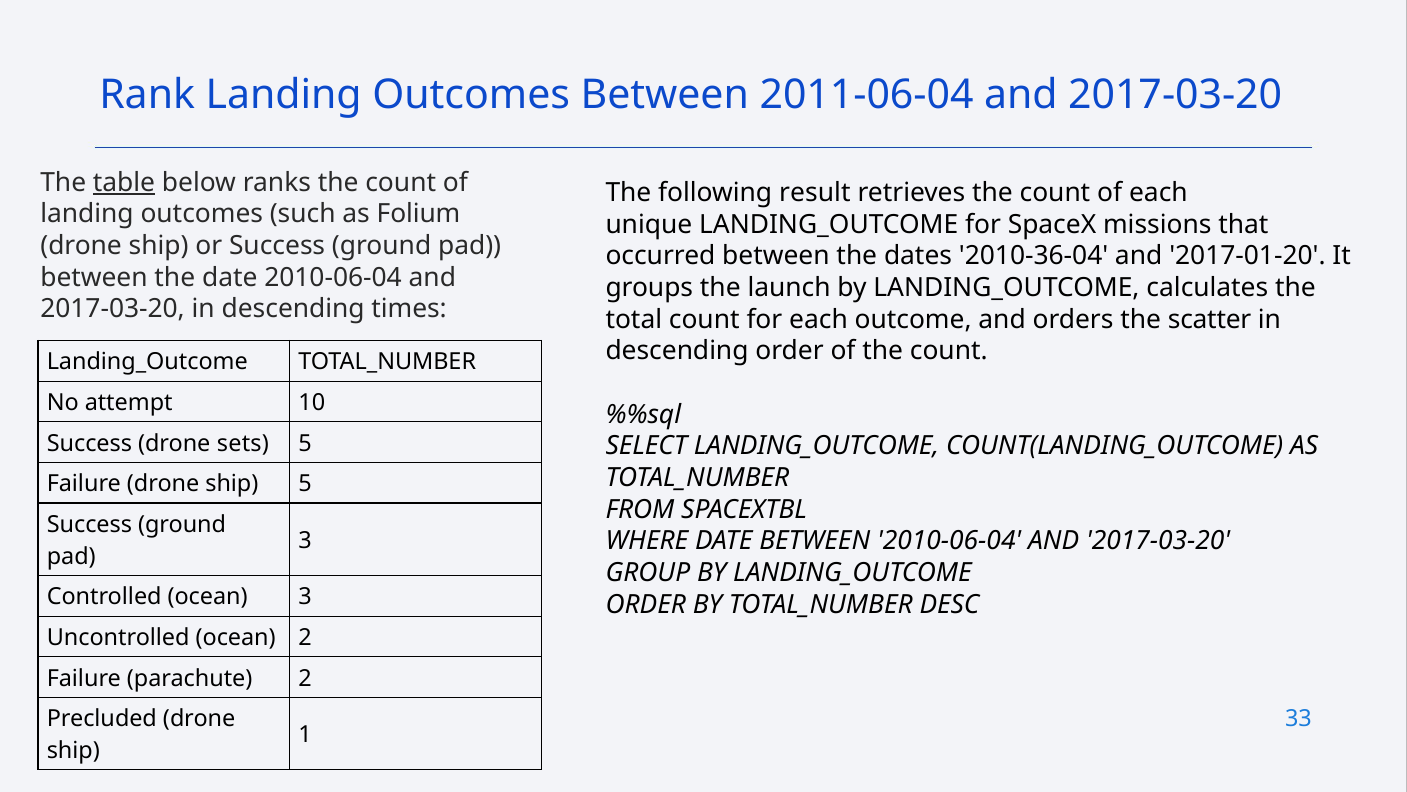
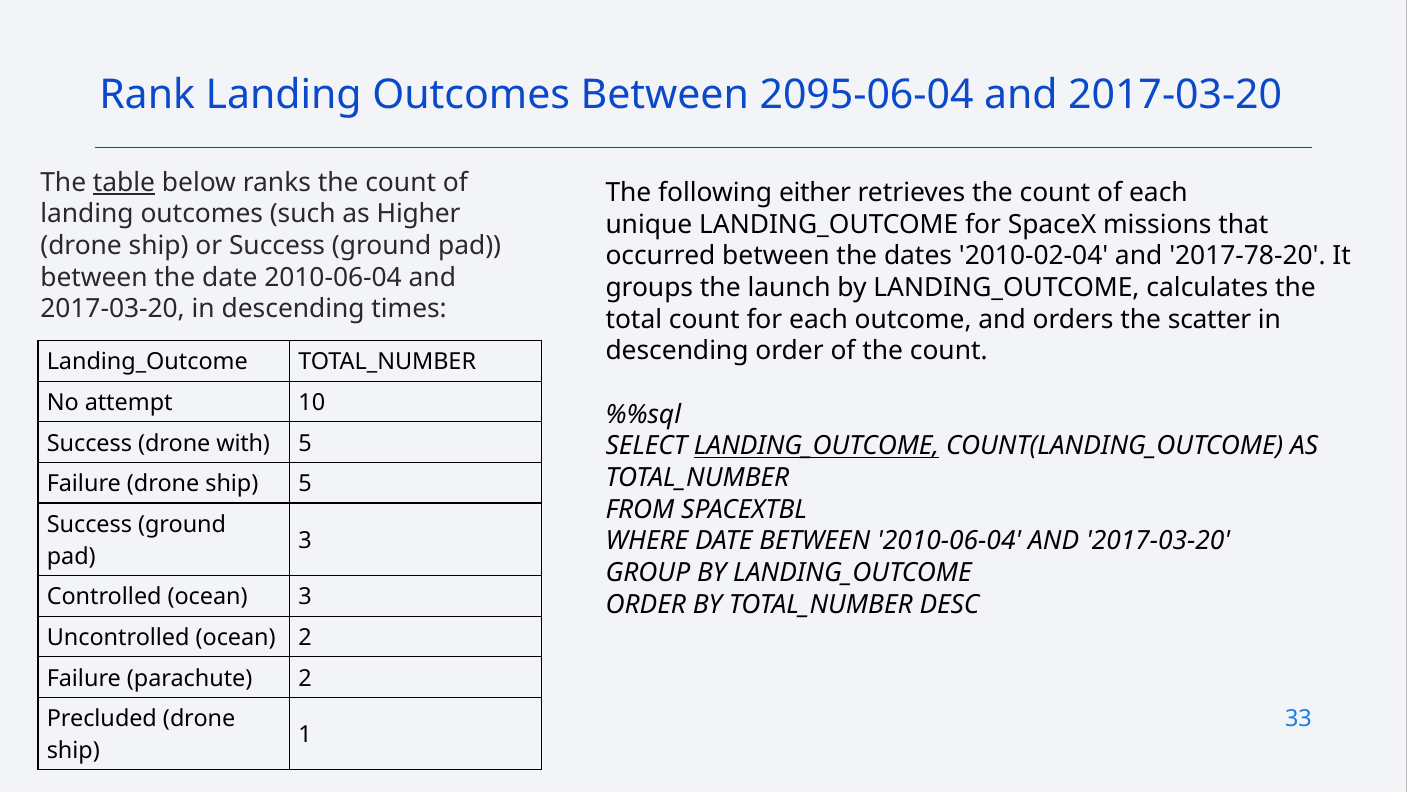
2011-06-04: 2011-06-04 -> 2095-06-04
result: result -> either
Folium: Folium -> Higher
2010-36-04: 2010-36-04 -> 2010-02-04
2017-01-20: 2017-01-20 -> 2017-78-20
sets: sets -> with
LANDING_OUTCOME at (817, 446) underline: none -> present
